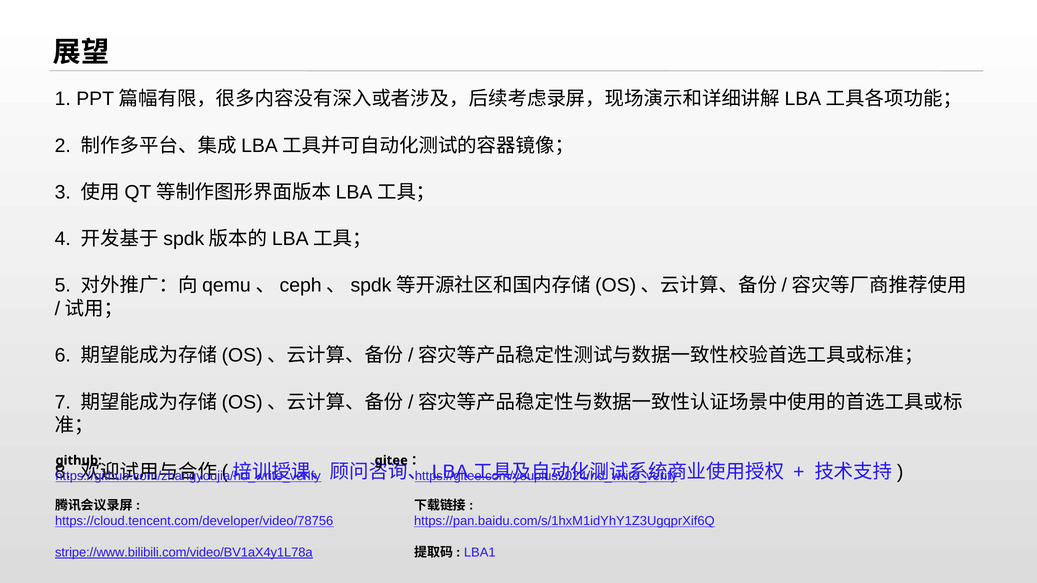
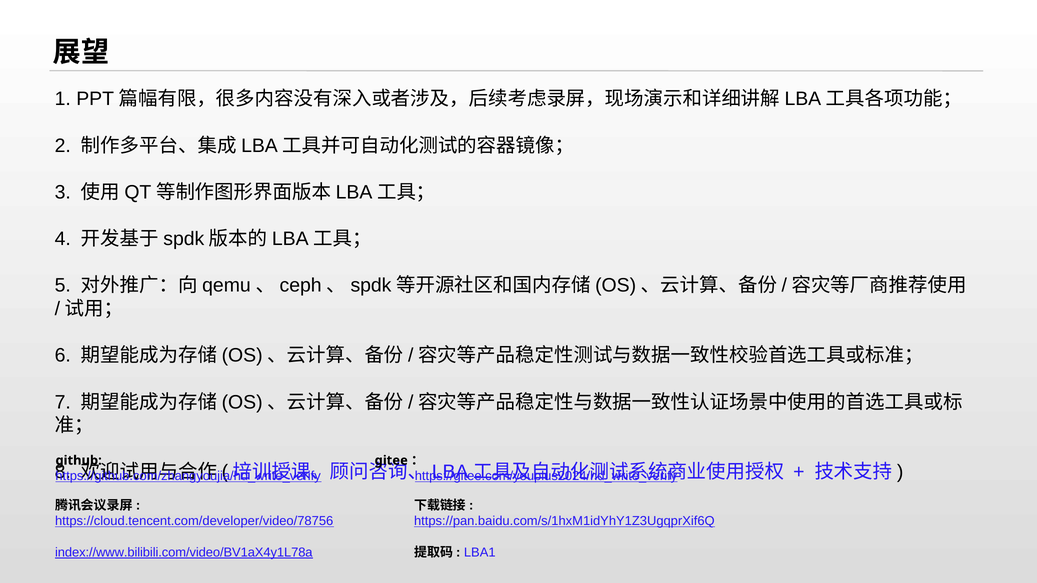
stripe://www.bilibili.com/video/BV1aX4y1L78a: stripe://www.bilibili.com/video/BV1aX4y1L78a -> index://www.bilibili.com/video/BV1aX4y1L78a
